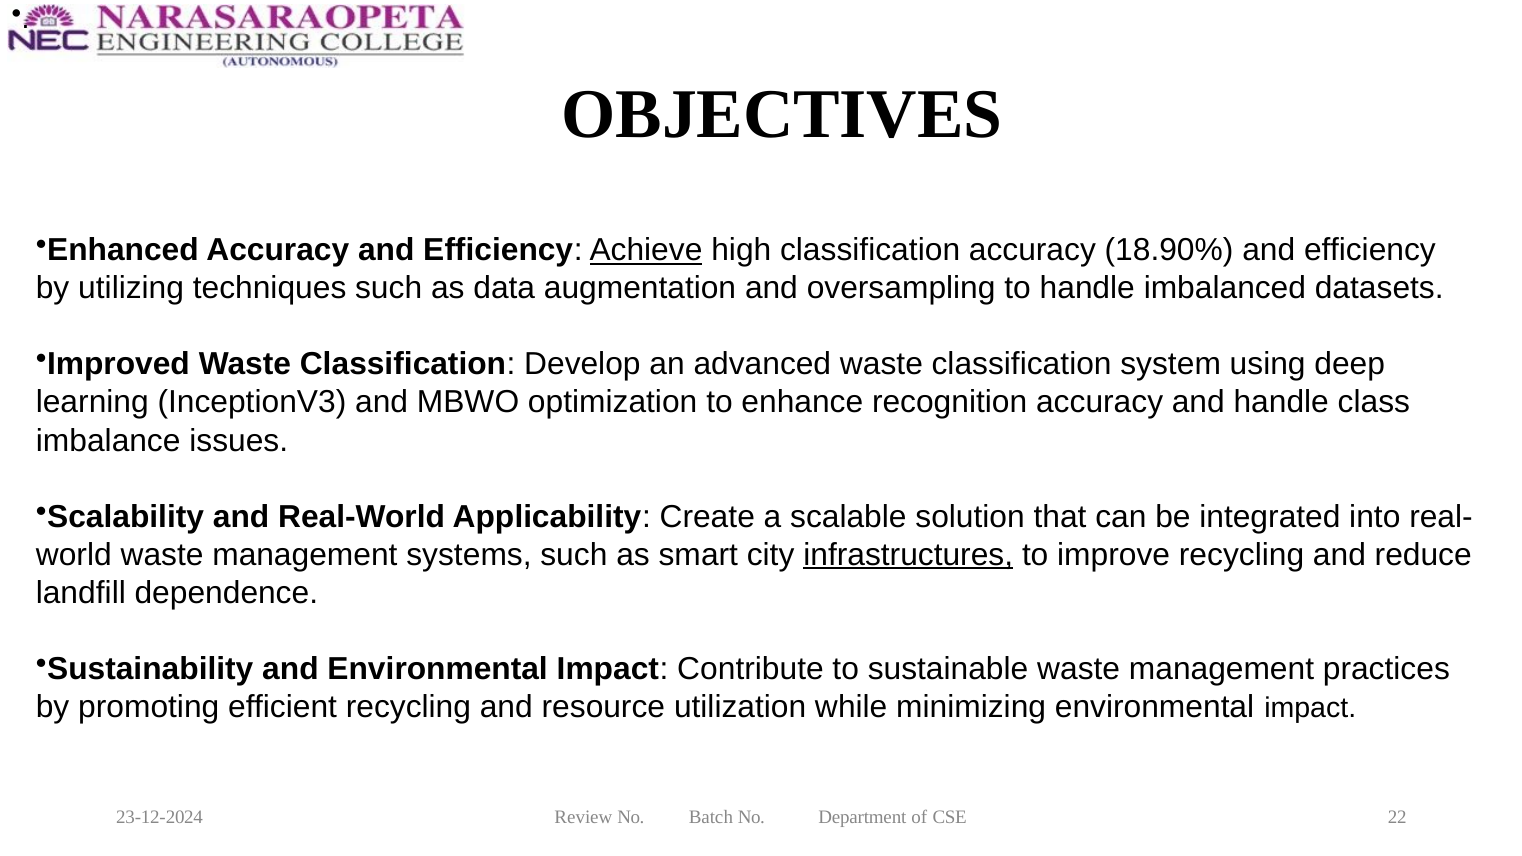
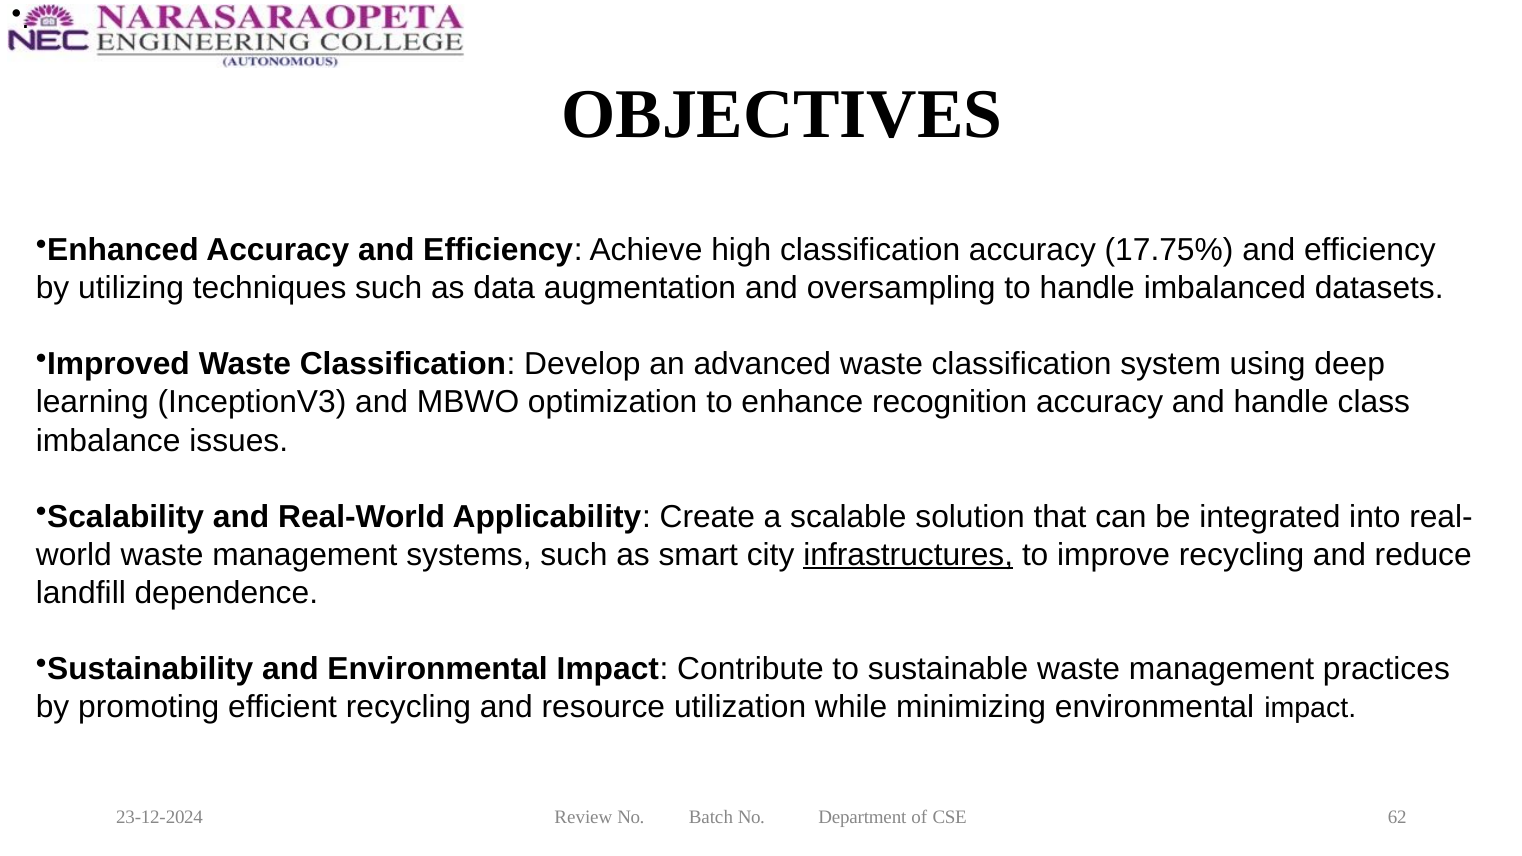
Achieve underline: present -> none
18.90%: 18.90% -> 17.75%
22: 22 -> 62
